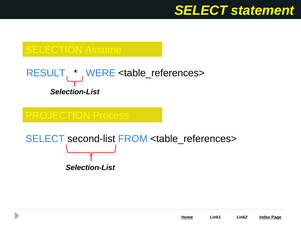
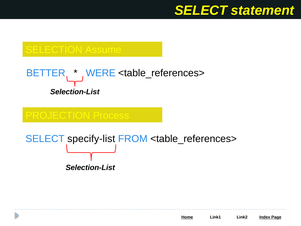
RESULT: RESULT -> BETTER
second-list: second-list -> specify-list
